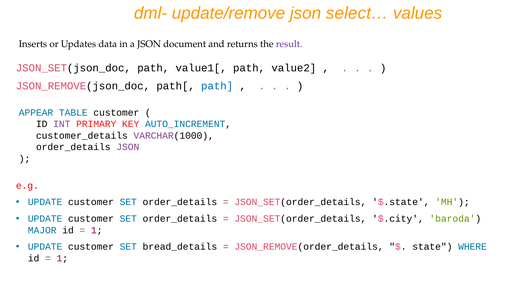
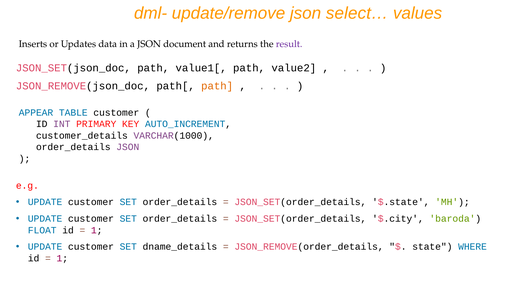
path at (217, 86) colour: blue -> orange
MAJOR: MAJOR -> FLOAT
bread_details: bread_details -> dname_details
